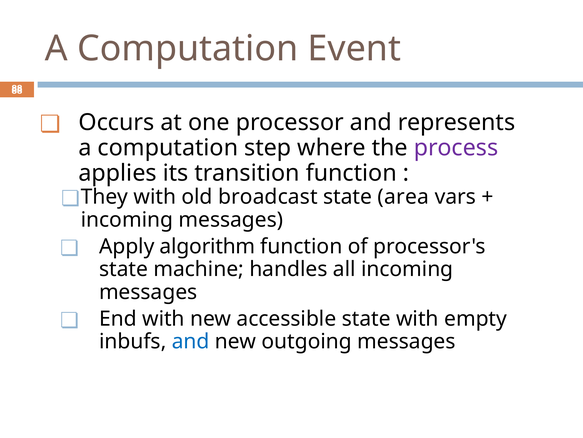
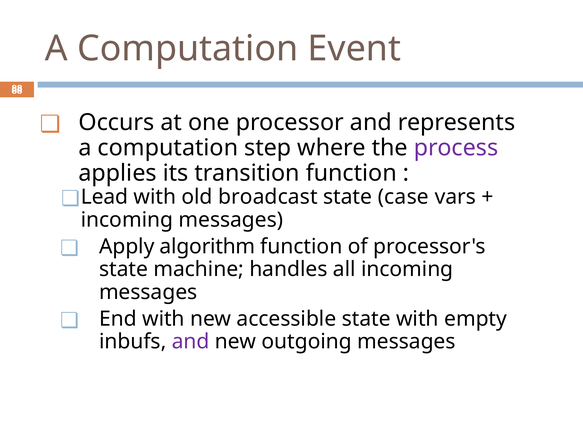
They: They -> Lead
area: area -> case
and at (191, 341) colour: blue -> purple
